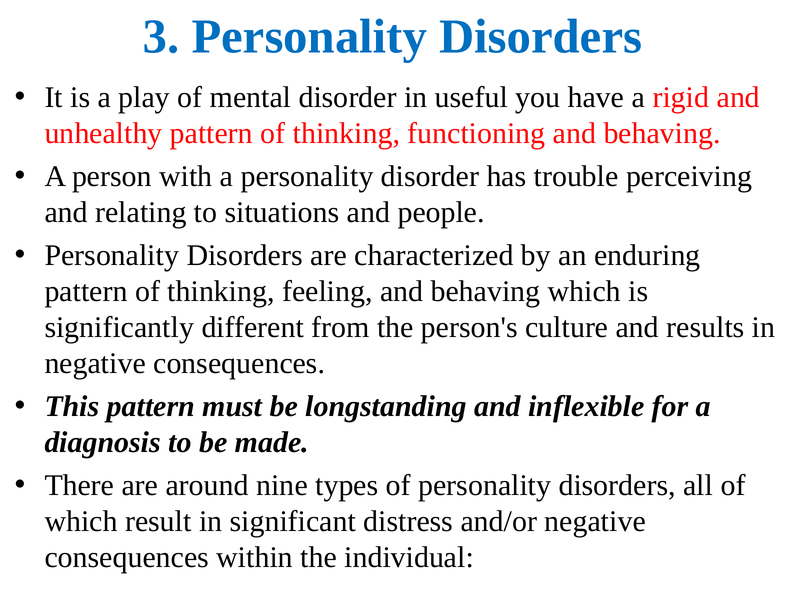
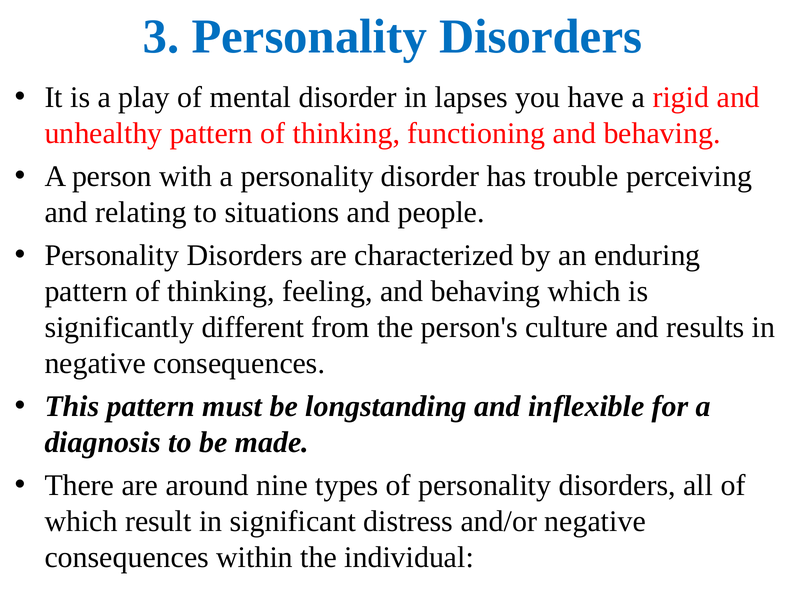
useful: useful -> lapses
